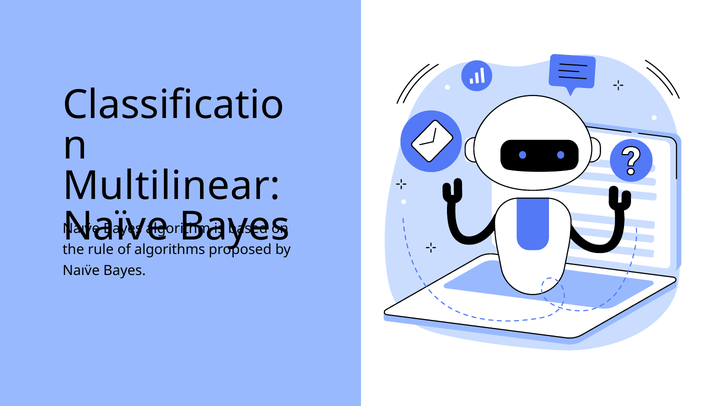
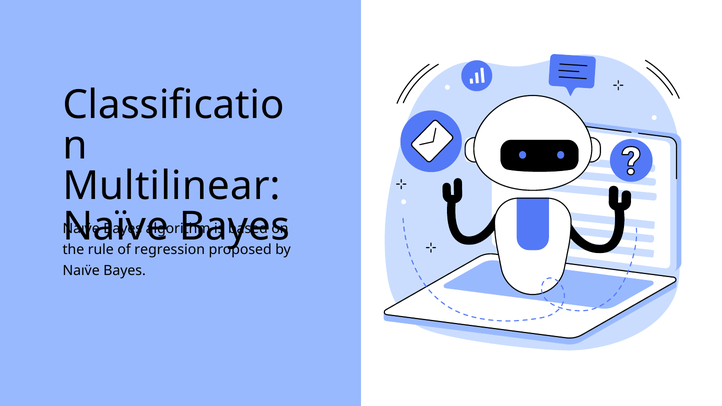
algorithms: algorithms -> regression
